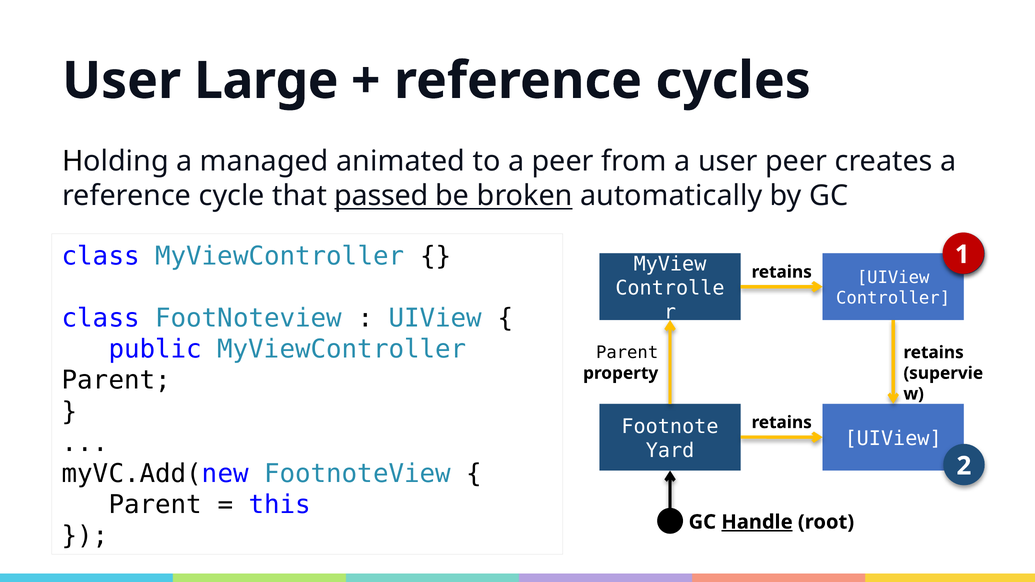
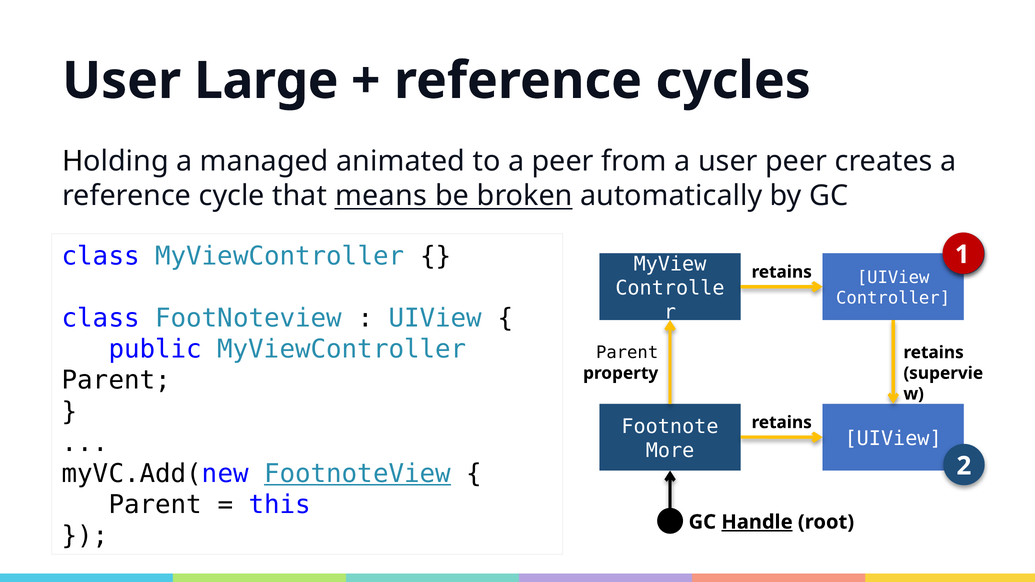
passed: passed -> means
Yard: Yard -> More
FootnoteView at (357, 474) underline: none -> present
